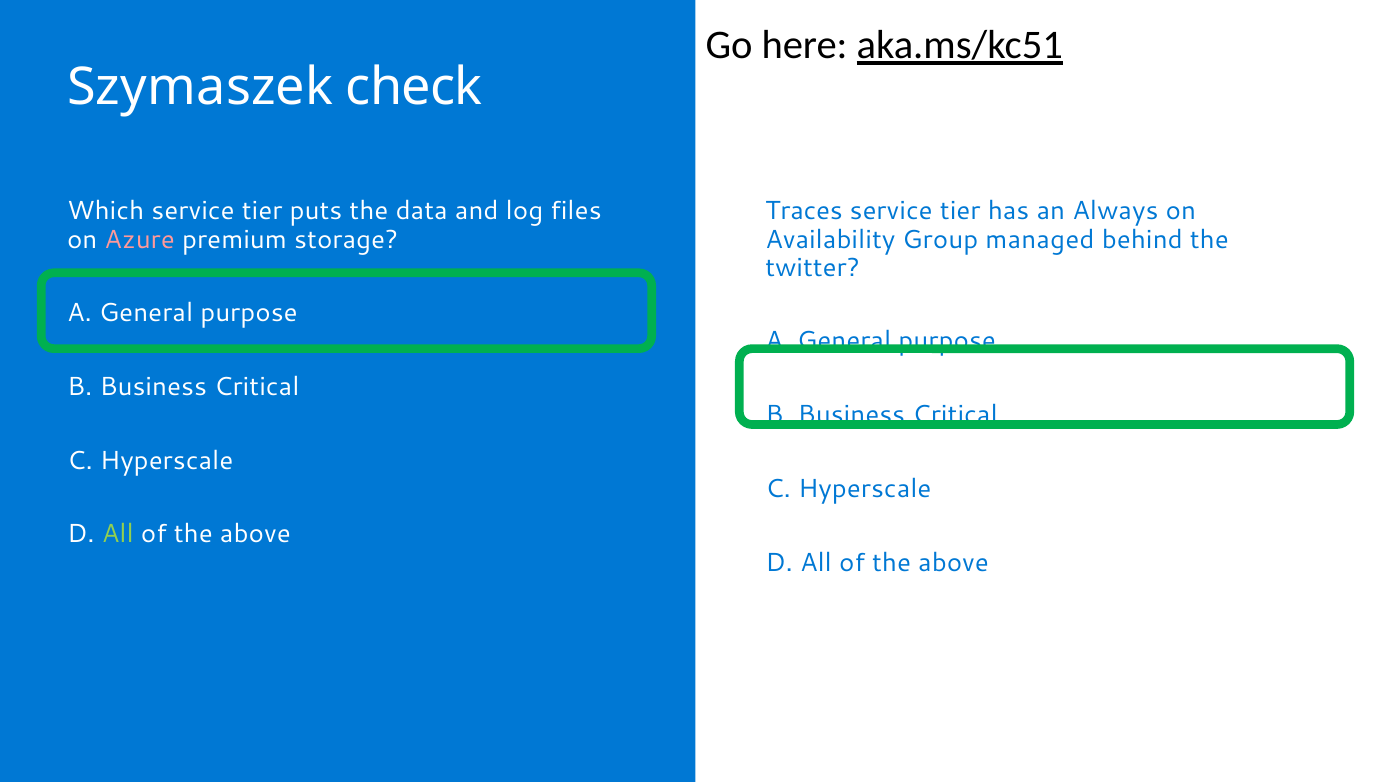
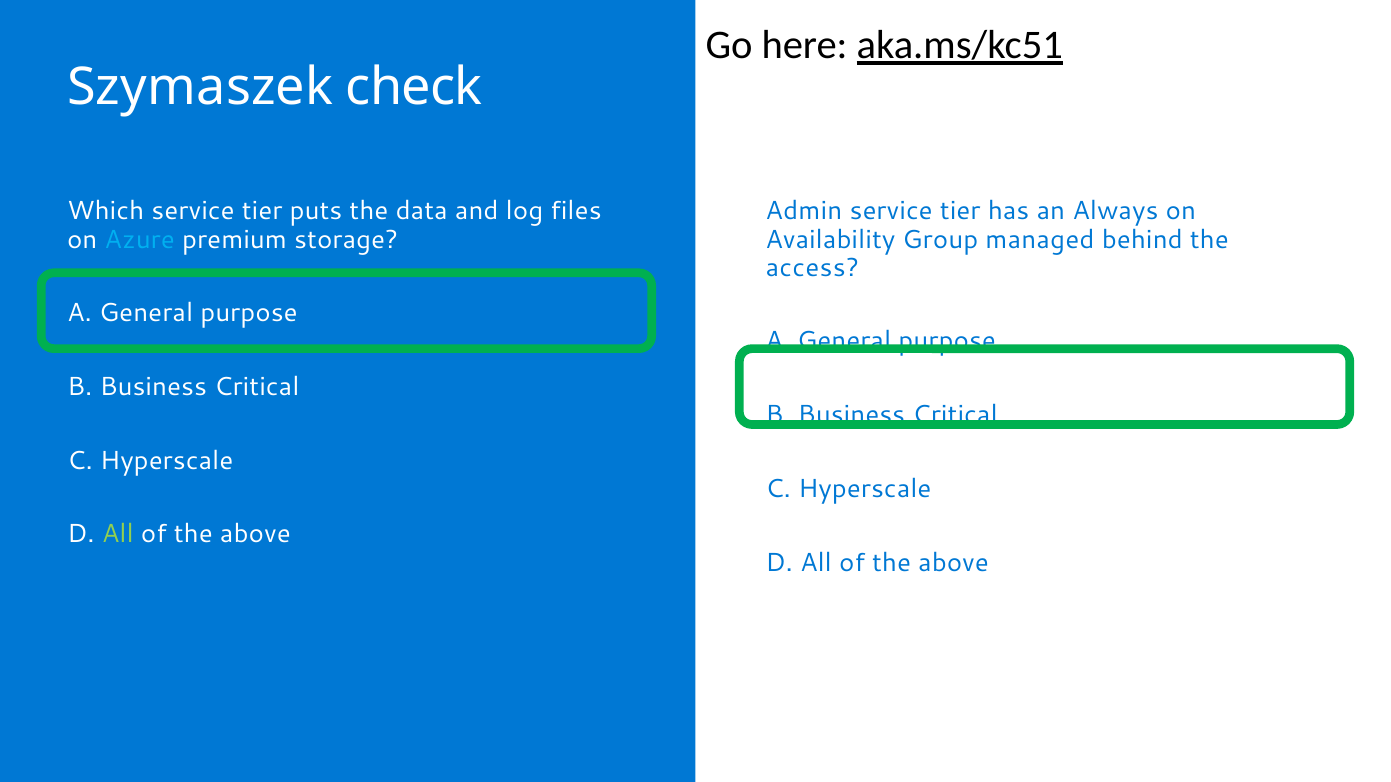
Traces: Traces -> Admin
Azure colour: pink -> light blue
twitter: twitter -> access
